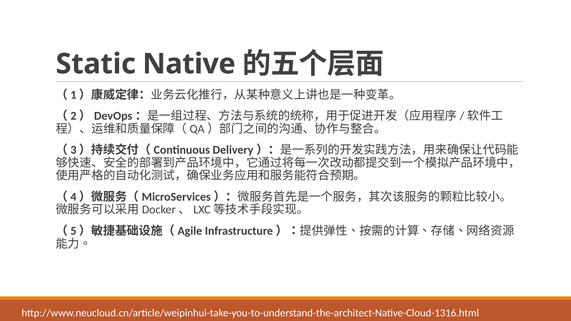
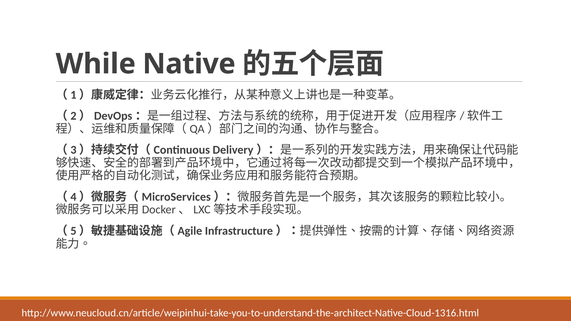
Static: Static -> While
